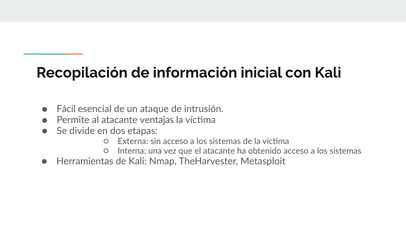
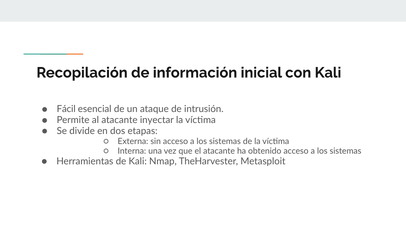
ventajas: ventajas -> inyectar
